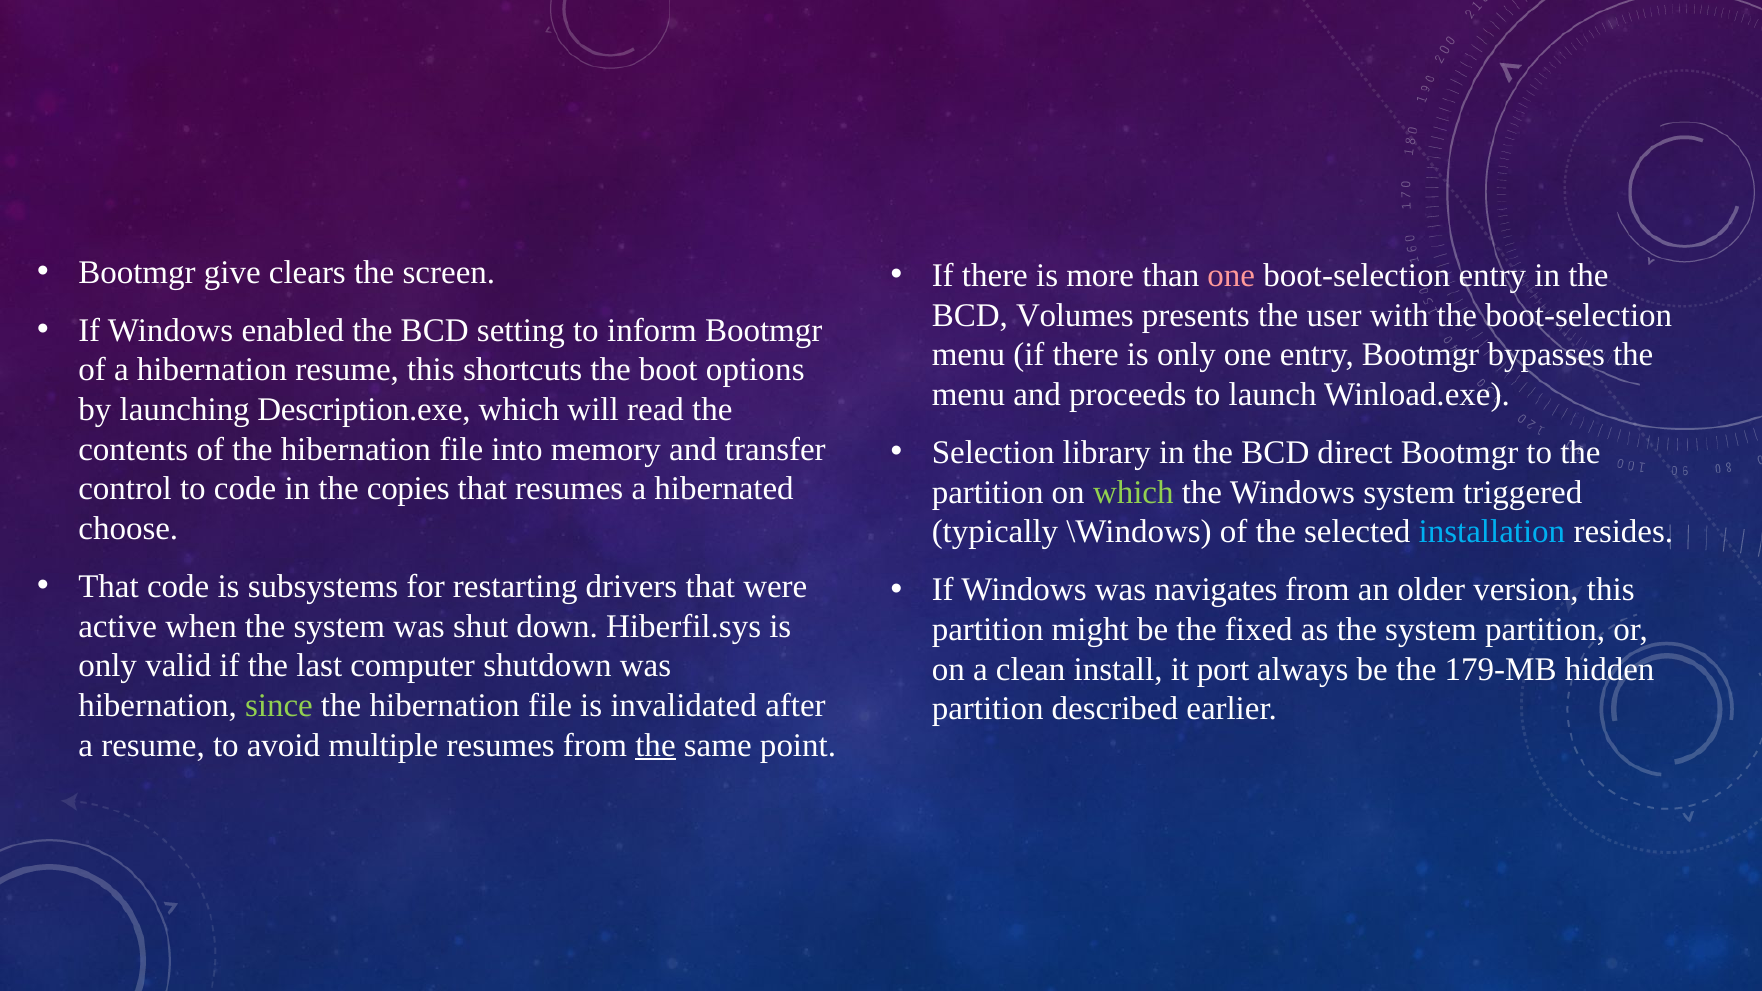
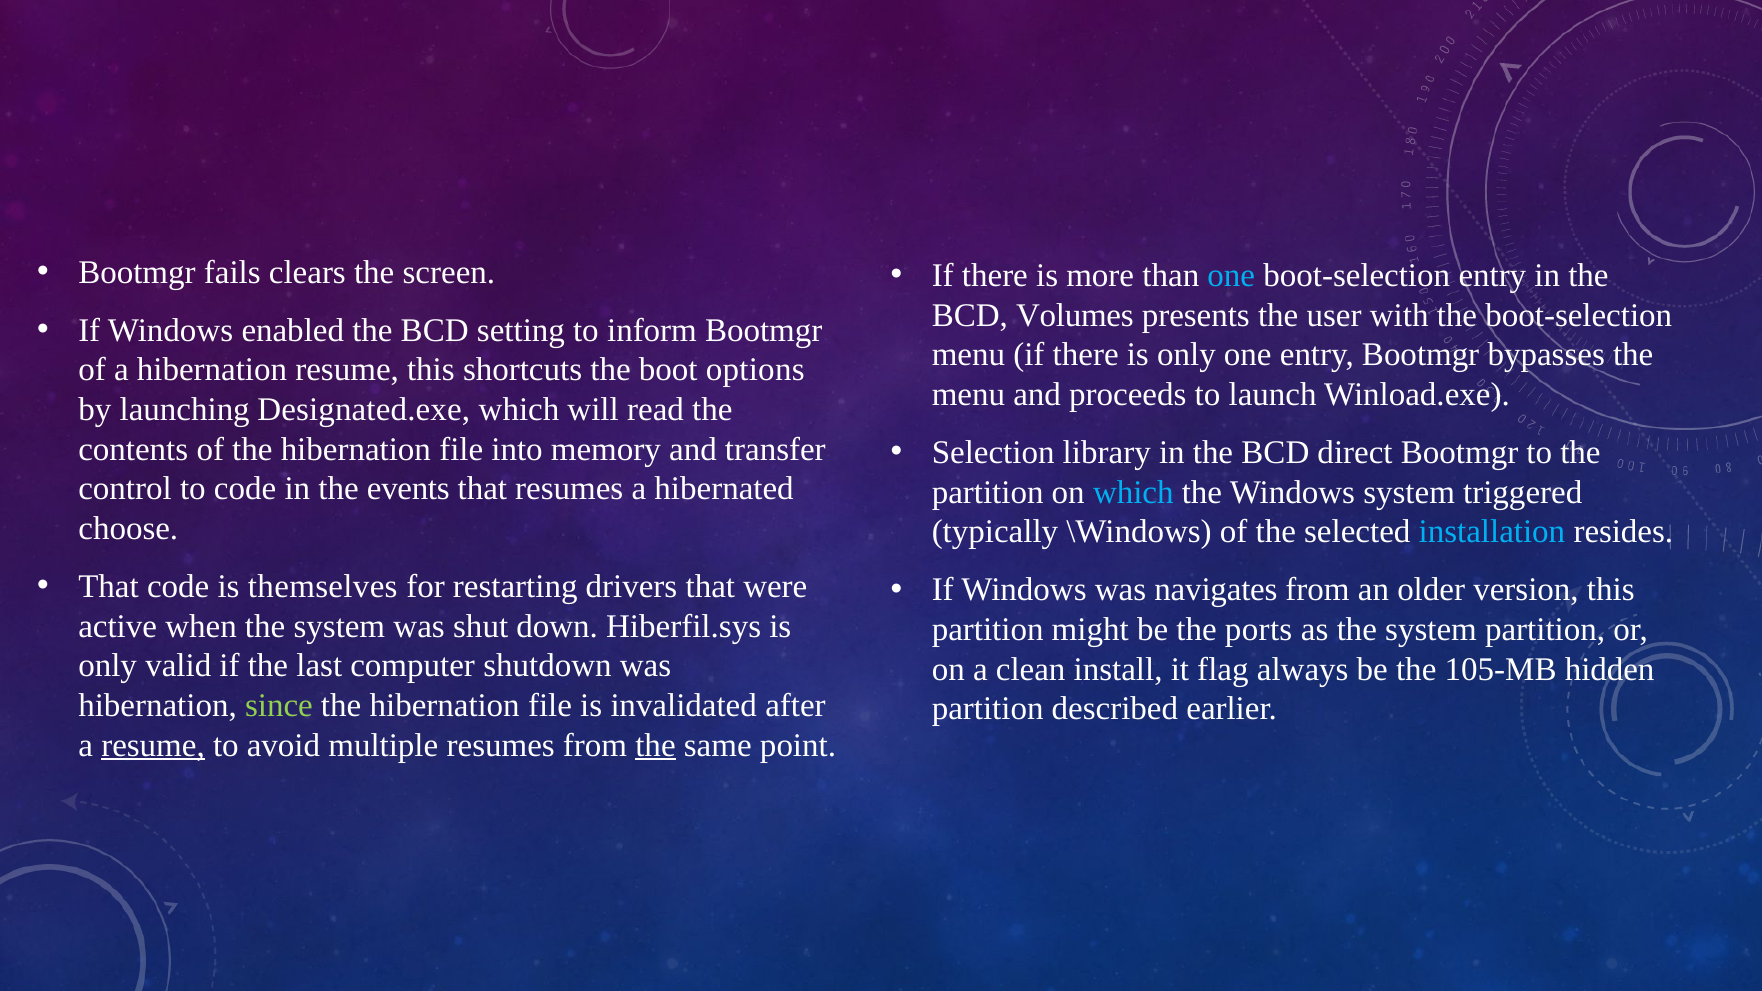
give: give -> fails
one at (1231, 276) colour: pink -> light blue
Description.exe: Description.exe -> Designated.exe
copies: copies -> events
which at (1133, 492) colour: light green -> light blue
subsystems: subsystems -> themselves
fixed: fixed -> ports
port: port -> flag
179-MB: 179-MB -> 105-MB
resume at (153, 745) underline: none -> present
